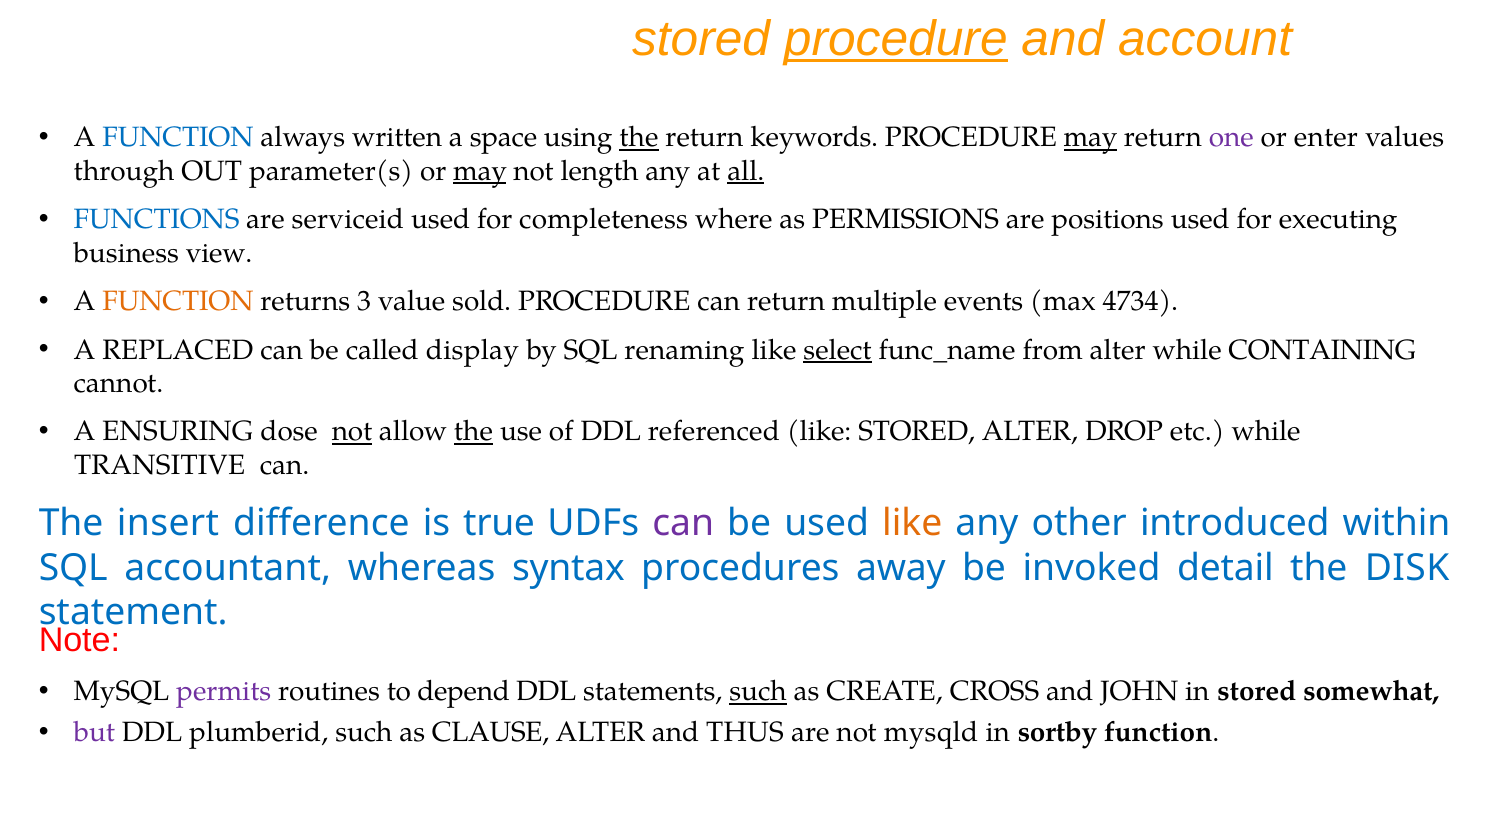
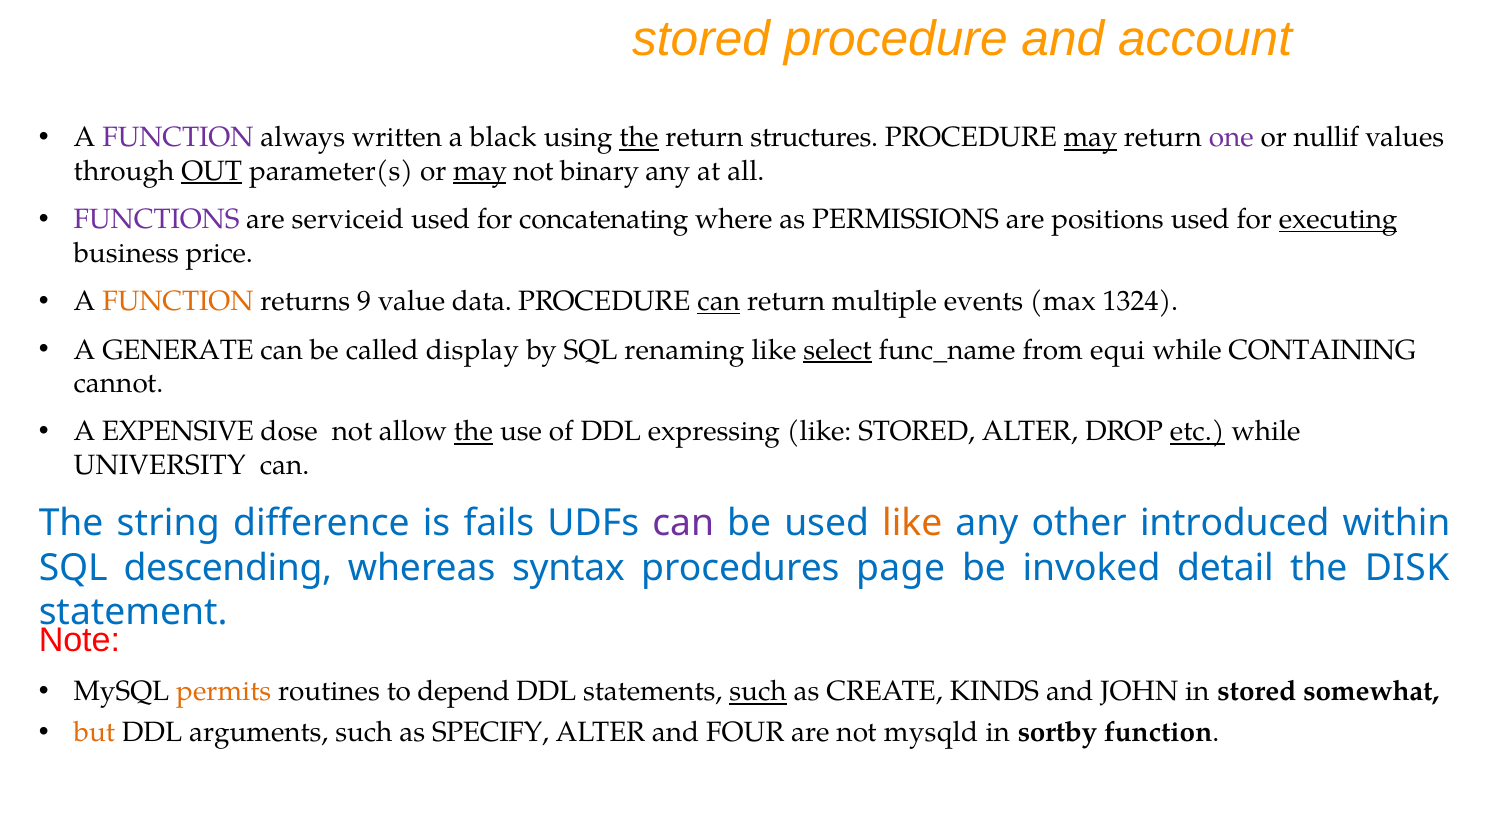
procedure at (896, 39) underline: present -> none
FUNCTION at (178, 138) colour: blue -> purple
space: space -> black
keywords: keywords -> structures
enter: enter -> nullif
OUT underline: none -> present
length: length -> binary
all underline: present -> none
FUNCTIONS colour: blue -> purple
completeness: completeness -> concatenating
executing underline: none -> present
view: view -> price
3: 3 -> 9
sold: sold -> data
can at (719, 302) underline: none -> present
4734: 4734 -> 1324
REPLACED: REPLACED -> GENERATE
from alter: alter -> equi
ENSURING: ENSURING -> EXPENSIVE
not at (352, 432) underline: present -> none
referenced: referenced -> expressing
etc underline: none -> present
TRANSITIVE: TRANSITIVE -> UNIVERSITY
insert: insert -> string
true: true -> fails
accountant: accountant -> descending
away: away -> page
permits colour: purple -> orange
CROSS: CROSS -> KINDS
but colour: purple -> orange
plumberid: plumberid -> arguments
CLAUSE: CLAUSE -> SPECIFY
THUS: THUS -> FOUR
